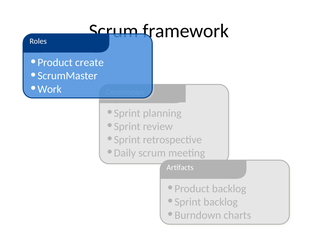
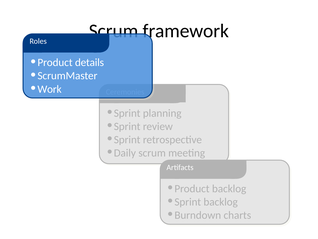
create: create -> details
